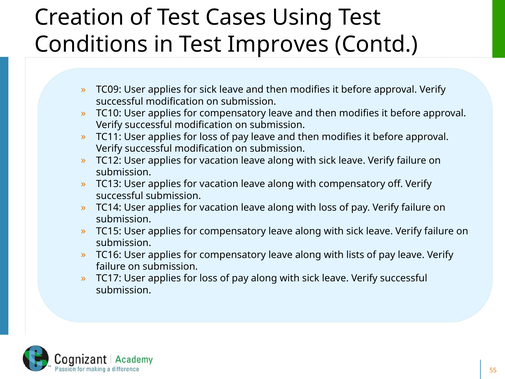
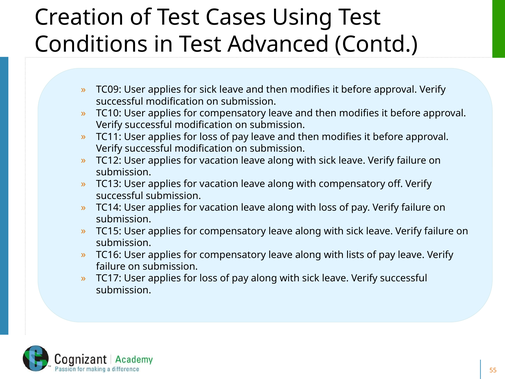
Improves: Improves -> Advanced
